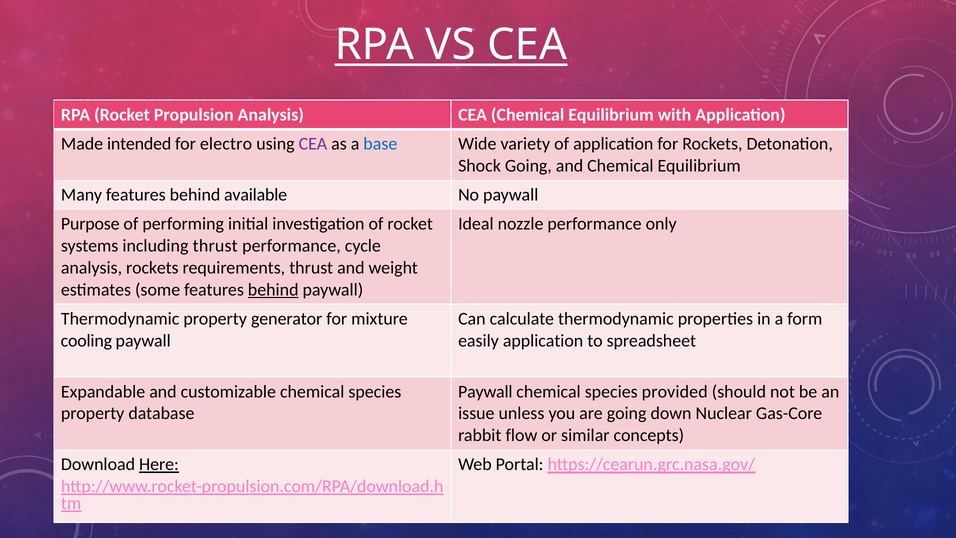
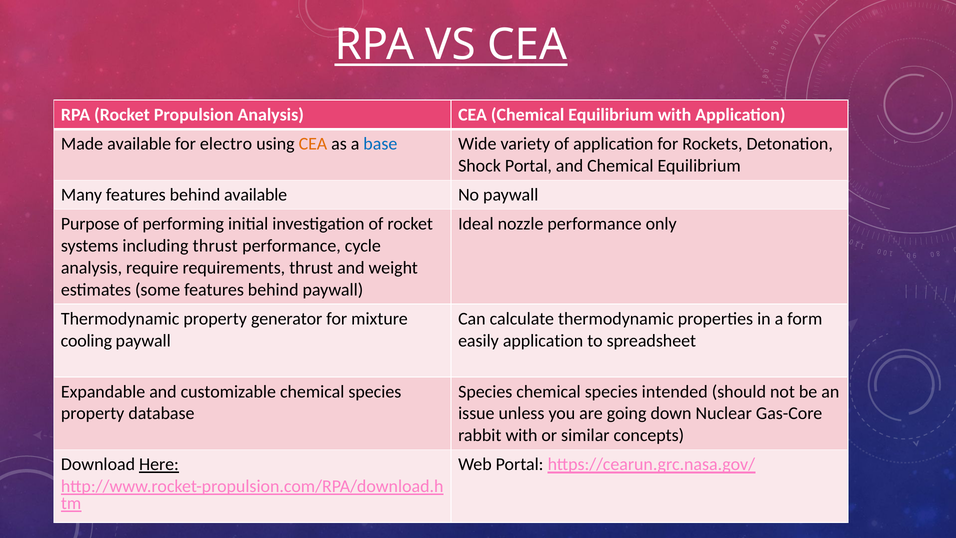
Made intended: intended -> available
CEA at (313, 144) colour: purple -> orange
Shock Going: Going -> Portal
analysis rockets: rockets -> require
behind at (273, 290) underline: present -> none
Paywall at (485, 392): Paywall -> Species
provided: provided -> intended
rabbit flow: flow -> with
